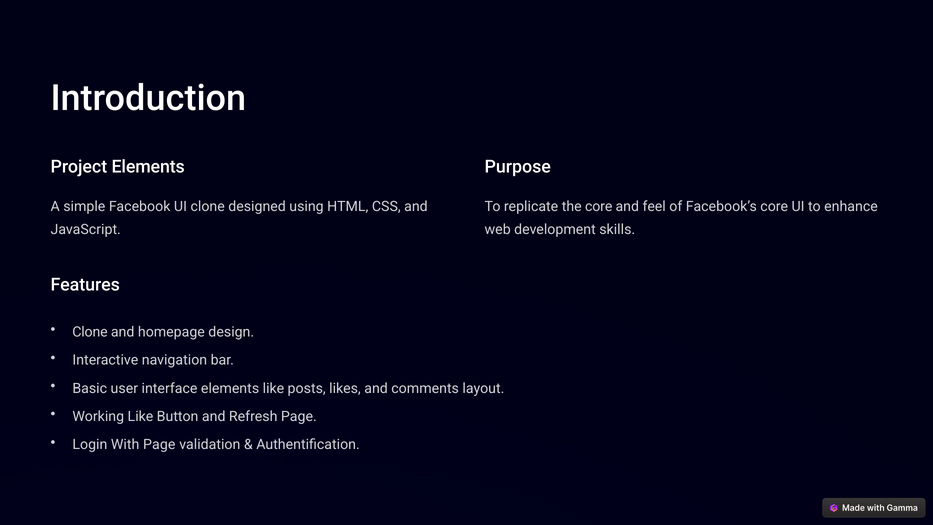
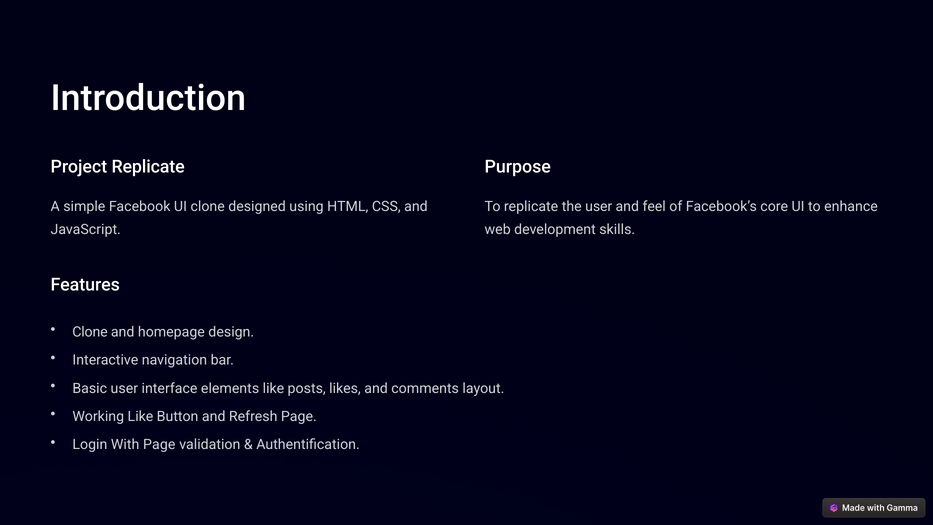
Project Elements: Elements -> Replicate
the core: core -> user
